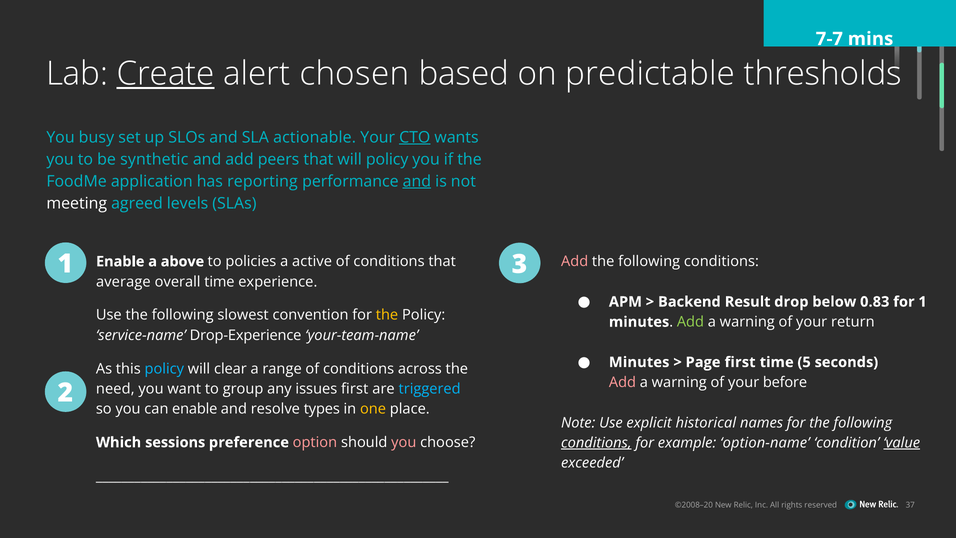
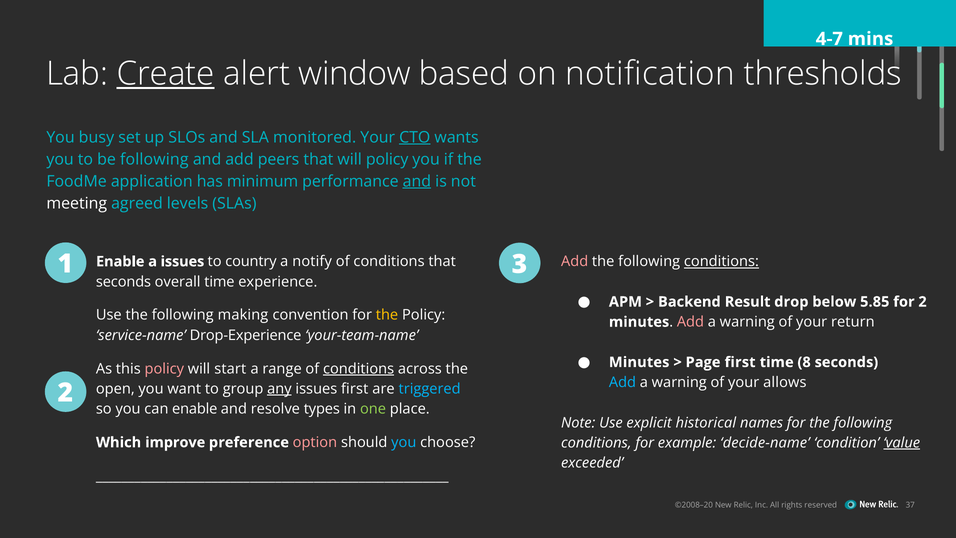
7-7: 7-7 -> 4-7
chosen: chosen -> window
predictable: predictable -> notification
actionable: actionable -> monitored
be synthetic: synthetic -> following
reporting: reporting -> minimum
conditions at (721, 261) underline: none -> present
a above: above -> issues
policies: policies -> country
active: active -> notify
average at (123, 282): average -> seconds
0.83: 0.83 -> 5.85
for 1: 1 -> 2
slowest: slowest -> making
Add at (690, 322) colour: light green -> pink
5: 5 -> 8
policy at (164, 369) colour: light blue -> pink
clear: clear -> start
conditions at (359, 369) underline: none -> present
Add at (622, 382) colour: pink -> light blue
before: before -> allows
need: need -> open
any underline: none -> present
one colour: yellow -> light green
sessions: sessions -> improve
you at (404, 442) colour: pink -> light blue
conditions at (596, 443) underline: present -> none
option-name: option-name -> decide-name
